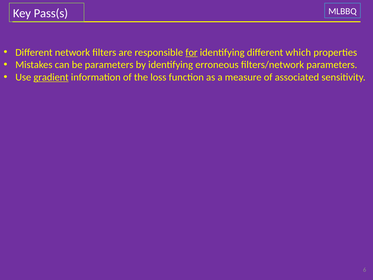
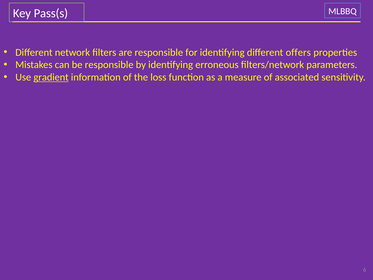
for underline: present -> none
which: which -> offers
be parameters: parameters -> responsible
